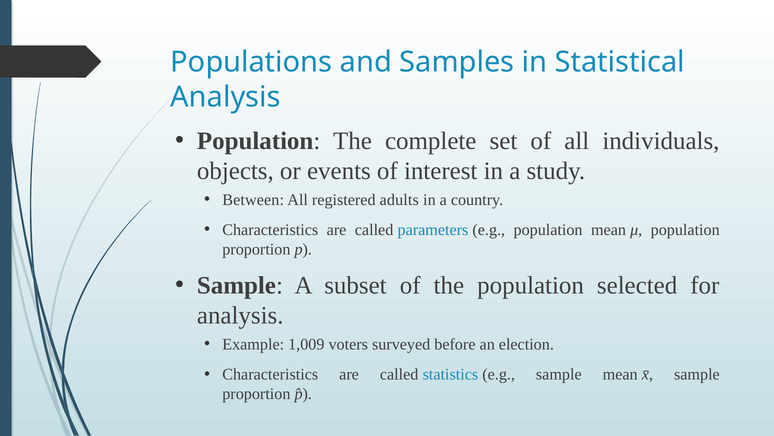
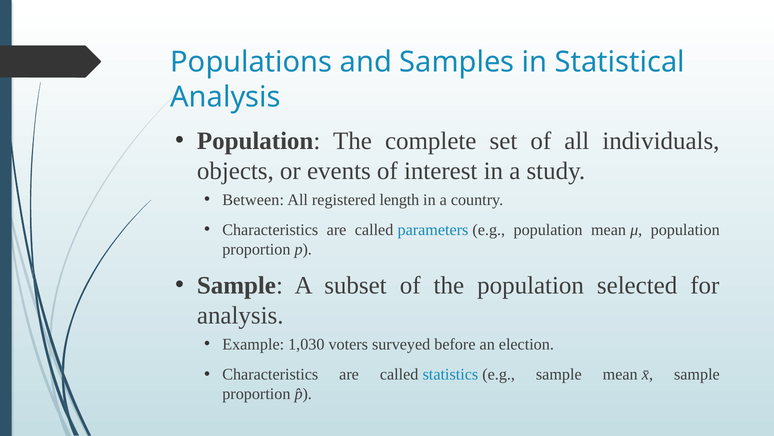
adults: adults -> length
1,009: 1,009 -> 1,030
